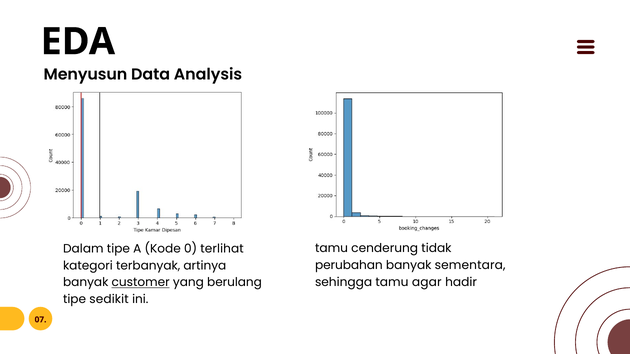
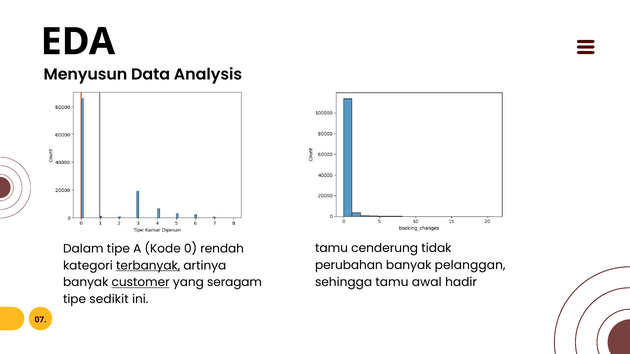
terlihat: terlihat -> rendah
sementara: sementara -> pelanggan
terbanyak underline: none -> present
agar: agar -> awal
berulang: berulang -> seragam
